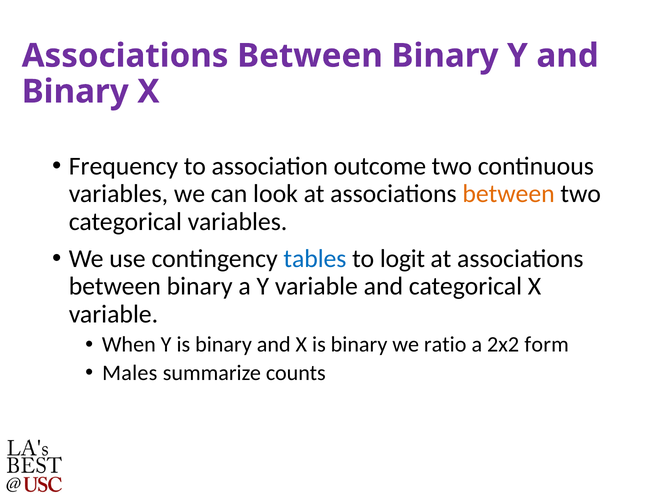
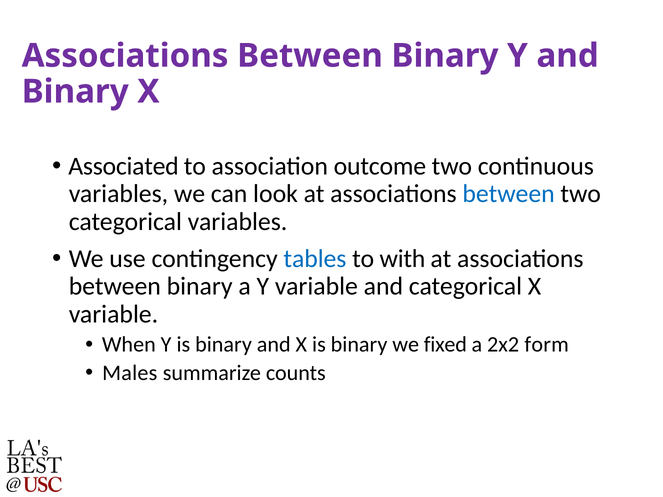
Frequency: Frequency -> Associated
between at (509, 194) colour: orange -> blue
logit: logit -> with
ratio: ratio -> fixed
